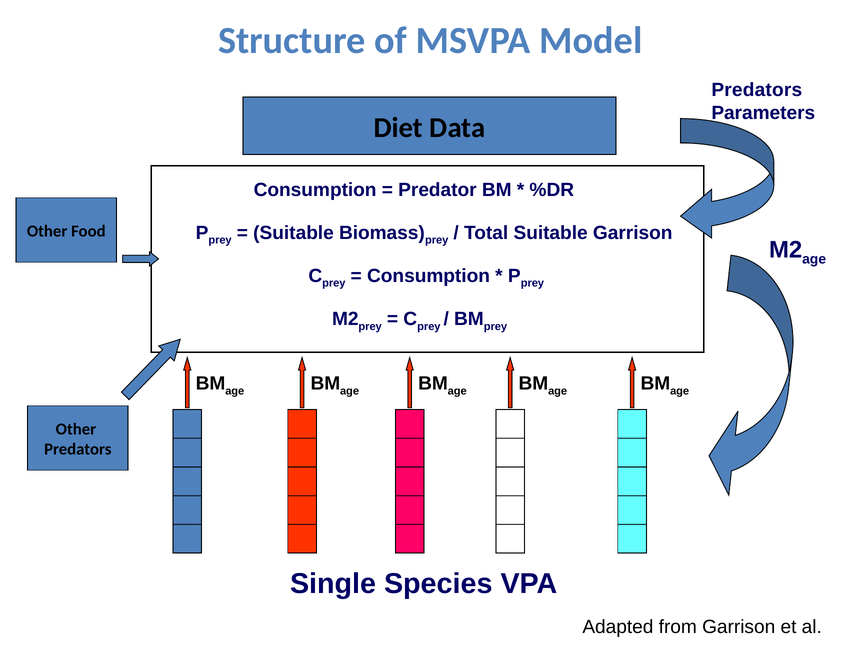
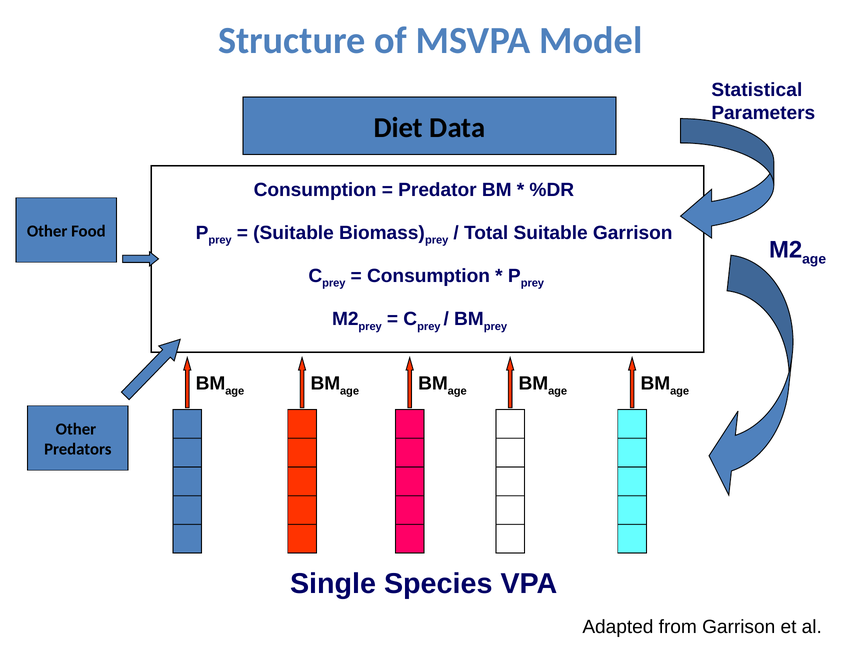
Predators at (757, 90): Predators -> Statistical
